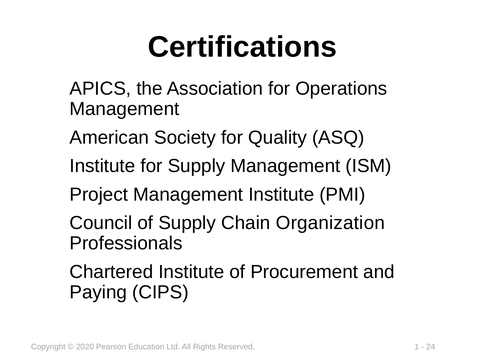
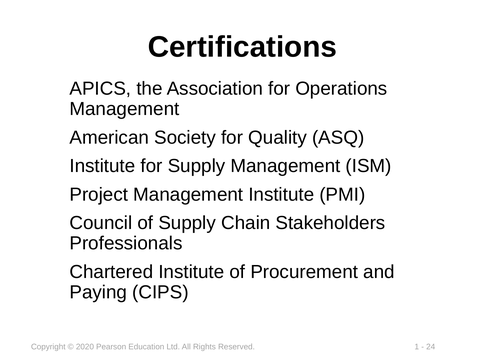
Organization: Organization -> Stakeholders
